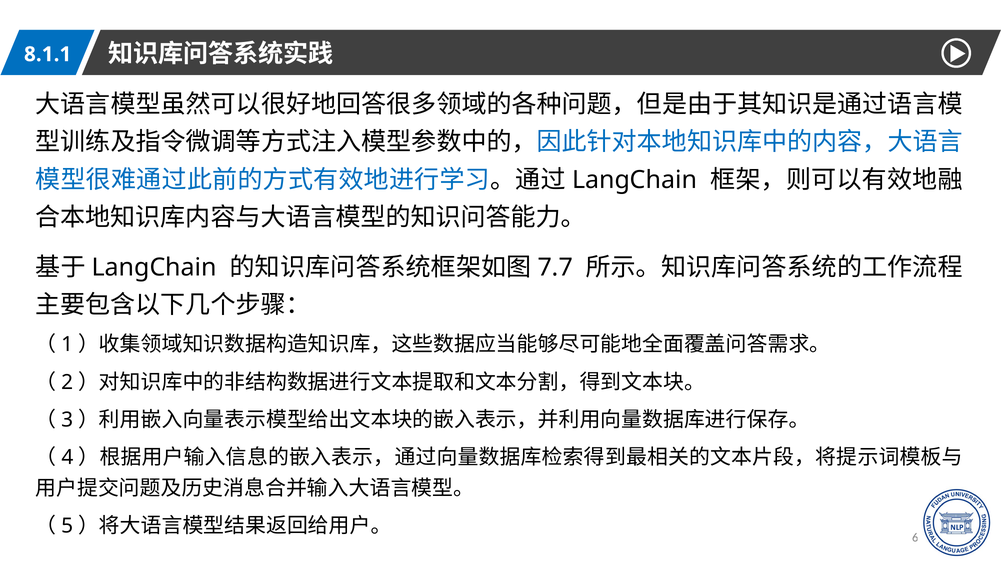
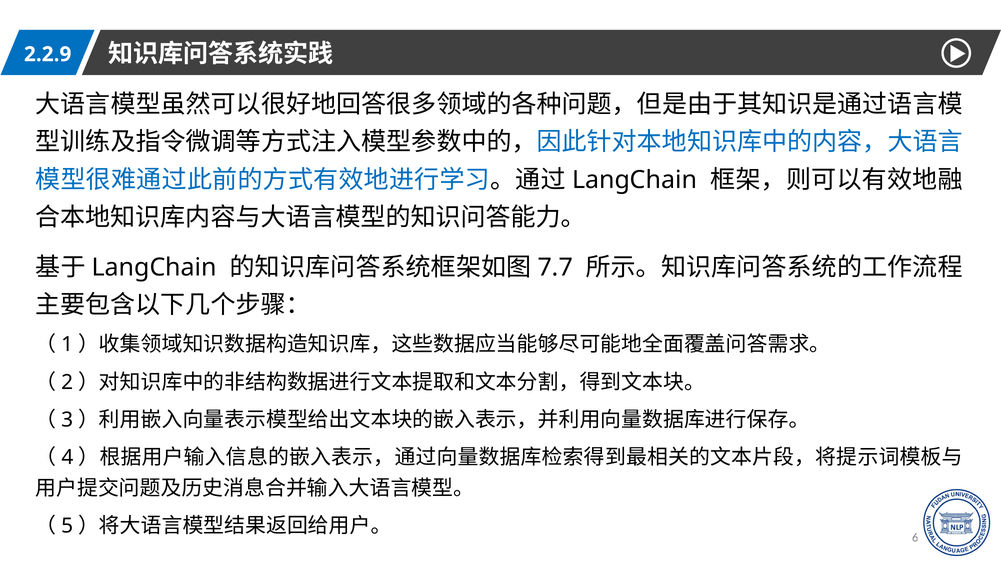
8.1.1: 8.1.1 -> 2.2.9
